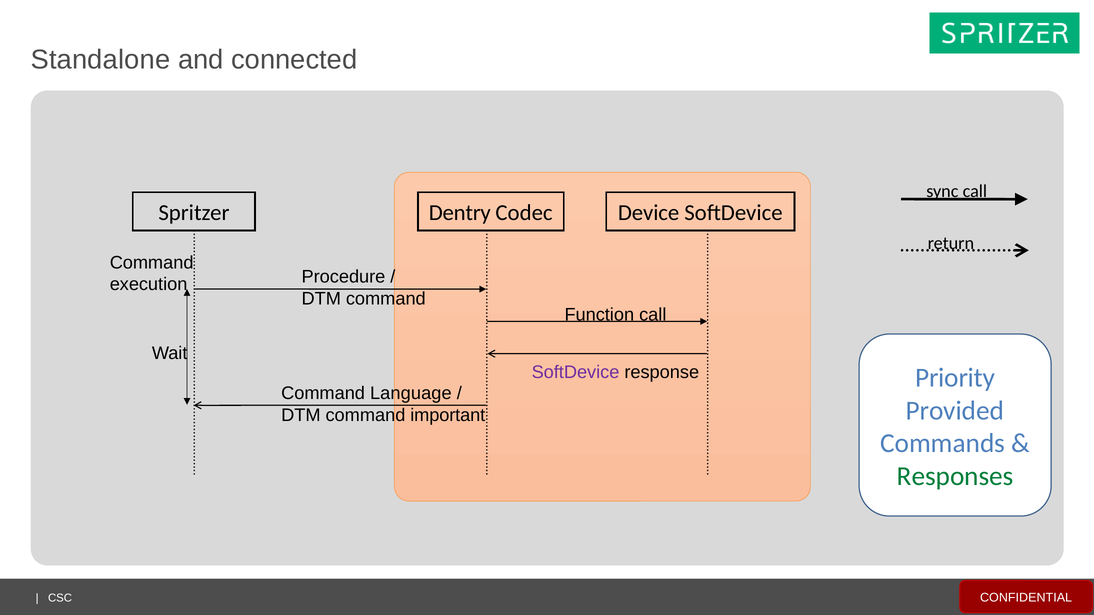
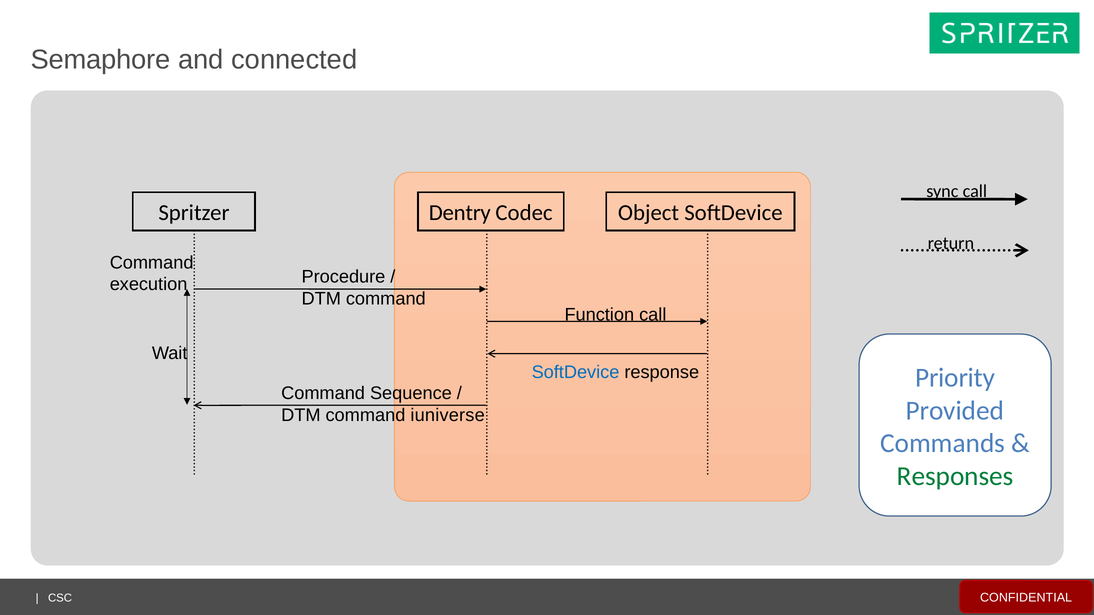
Standalone: Standalone -> Semaphore
Device: Device -> Object
SoftDevice at (576, 372) colour: purple -> blue
Language: Language -> Sequence
important: important -> iuniverse
